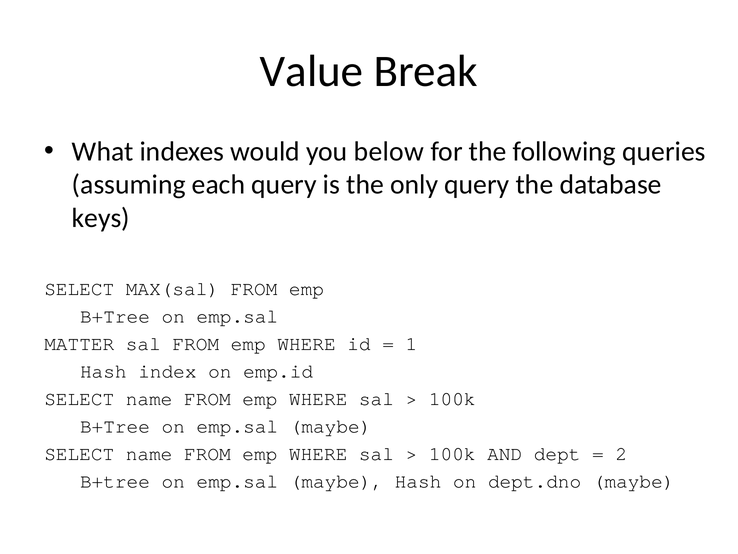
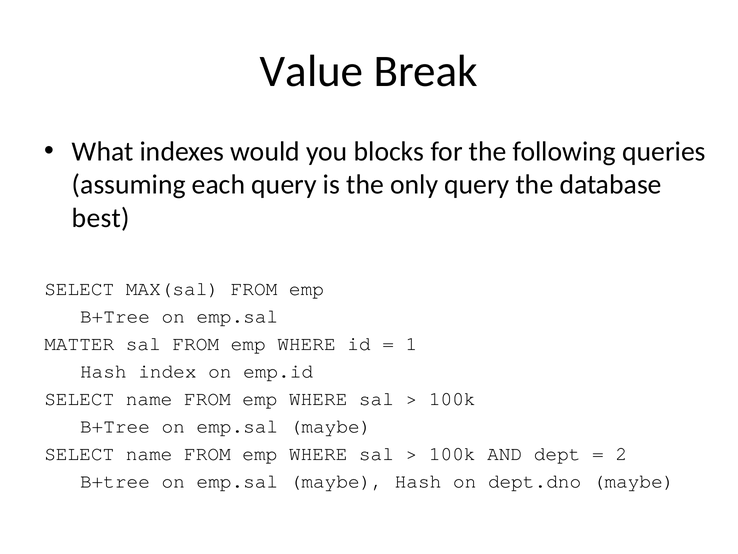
below: below -> blocks
keys: keys -> best
